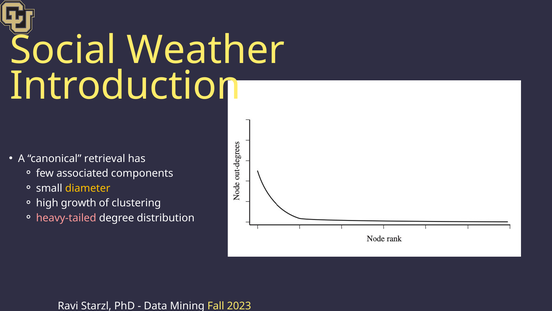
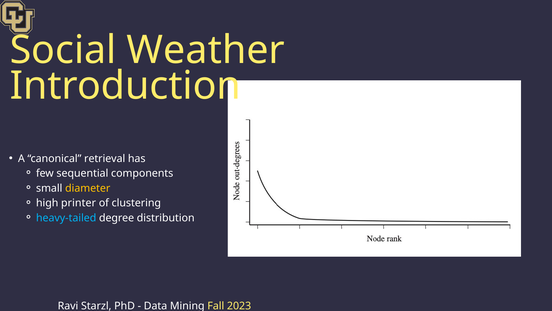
associated: associated -> sequential
growth: growth -> printer
heavy-tailed colour: pink -> light blue
